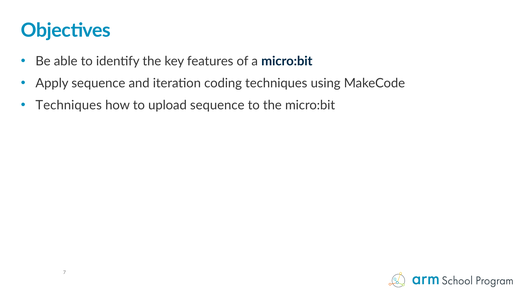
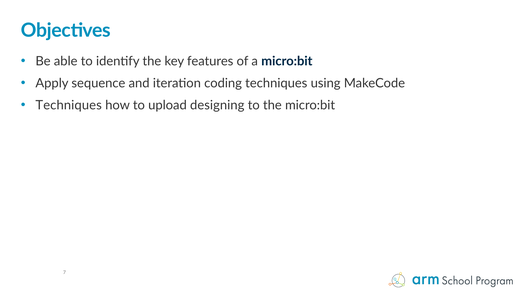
upload sequence: sequence -> designing
